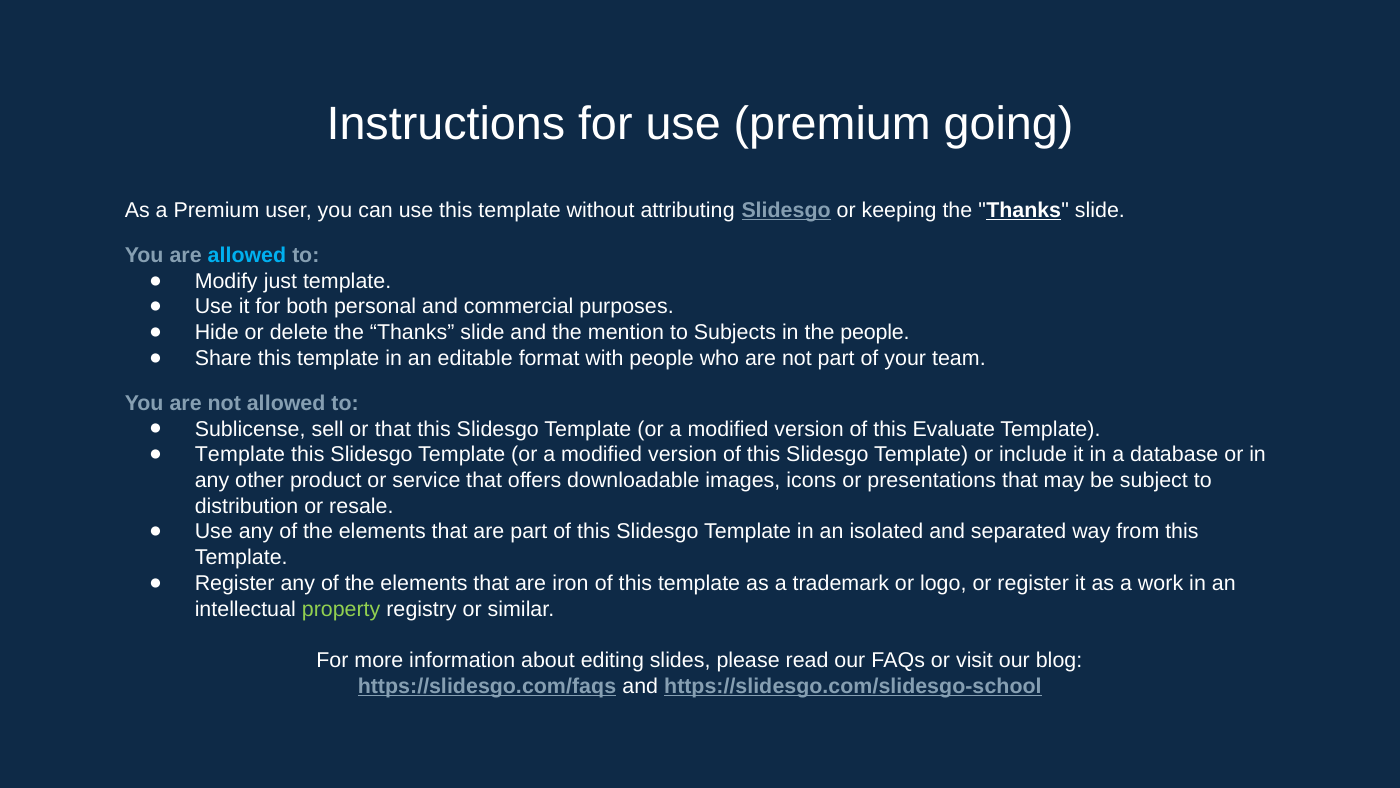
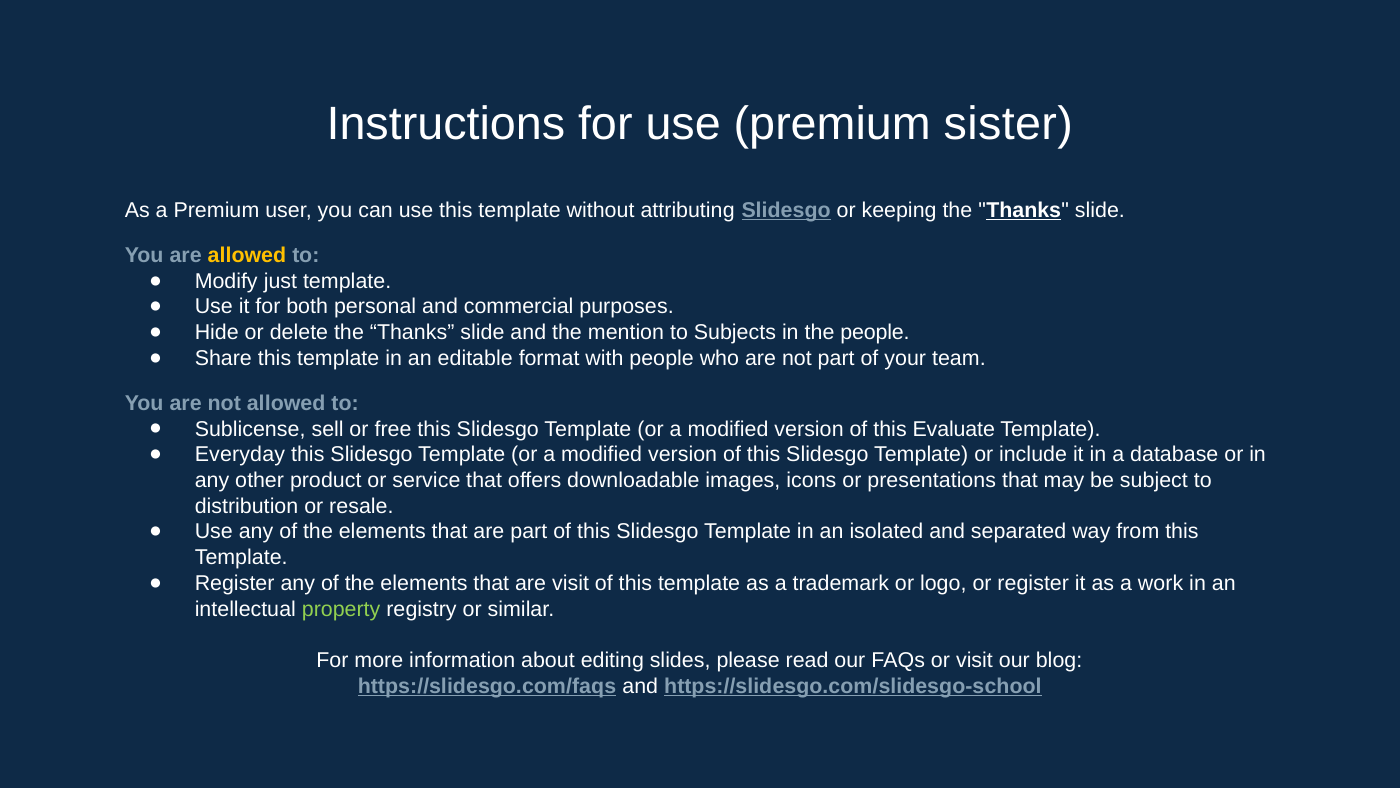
going: going -> sister
allowed at (247, 255) colour: light blue -> yellow
or that: that -> free
Template at (240, 455): Template -> Everyday
are iron: iron -> visit
